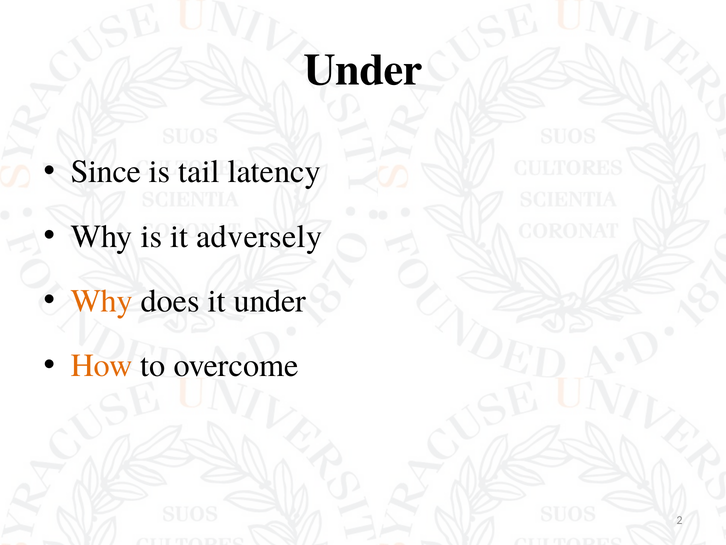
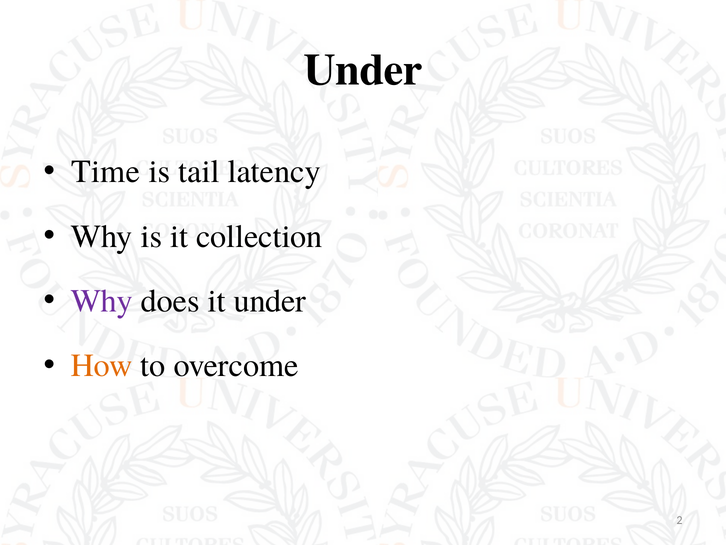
Since: Since -> Time
adversely: adversely -> collection
Why at (102, 301) colour: orange -> purple
